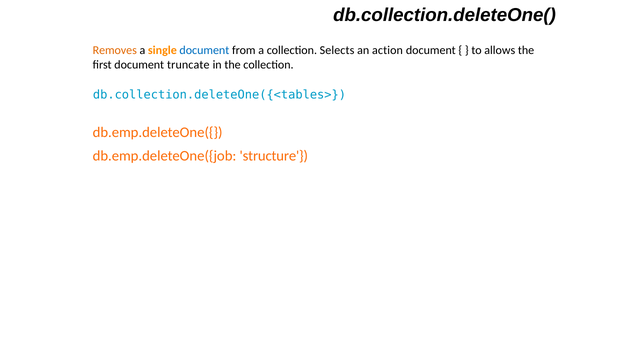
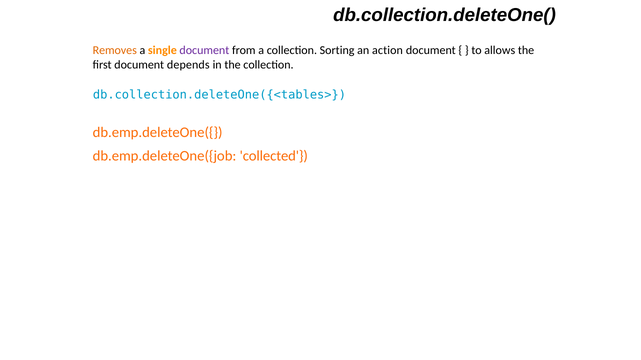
document at (204, 50) colour: blue -> purple
Selects: Selects -> Sorting
truncate: truncate -> depends
structure: structure -> collected
